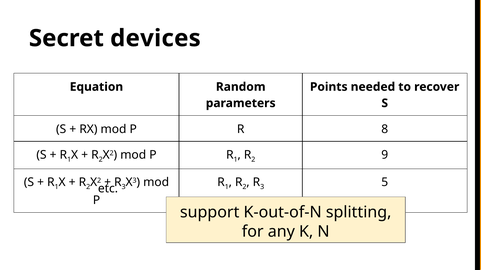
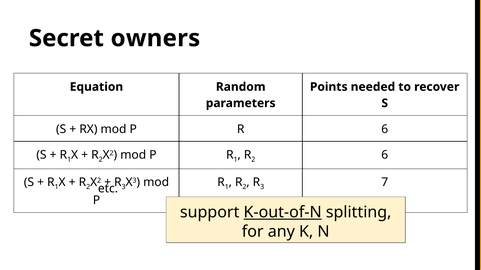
devices: devices -> owners
R 8: 8 -> 6
2 9: 9 -> 6
5: 5 -> 7
K-out-of-N underline: none -> present
